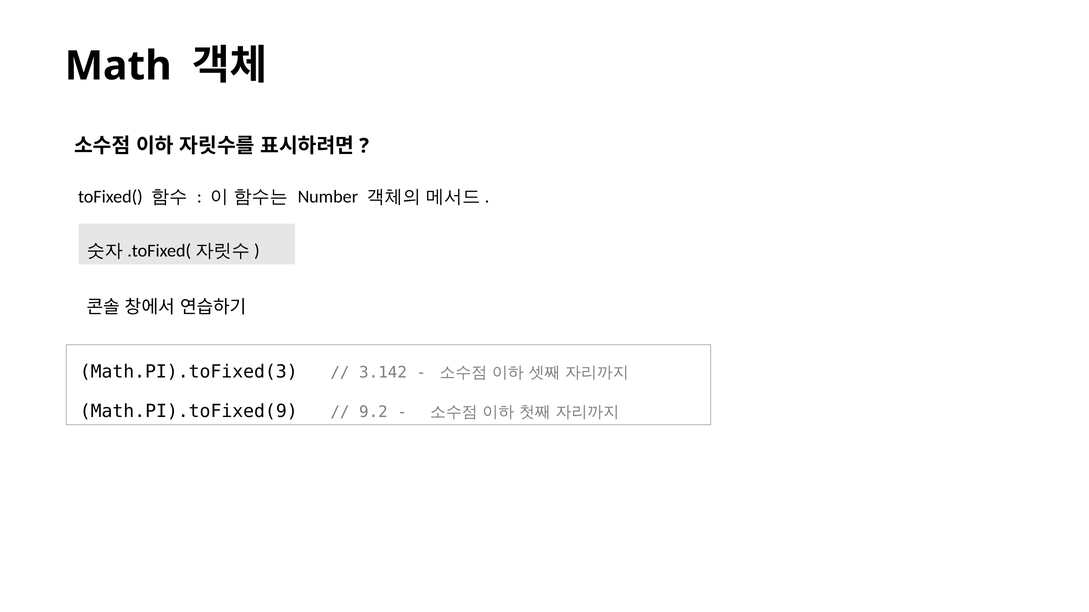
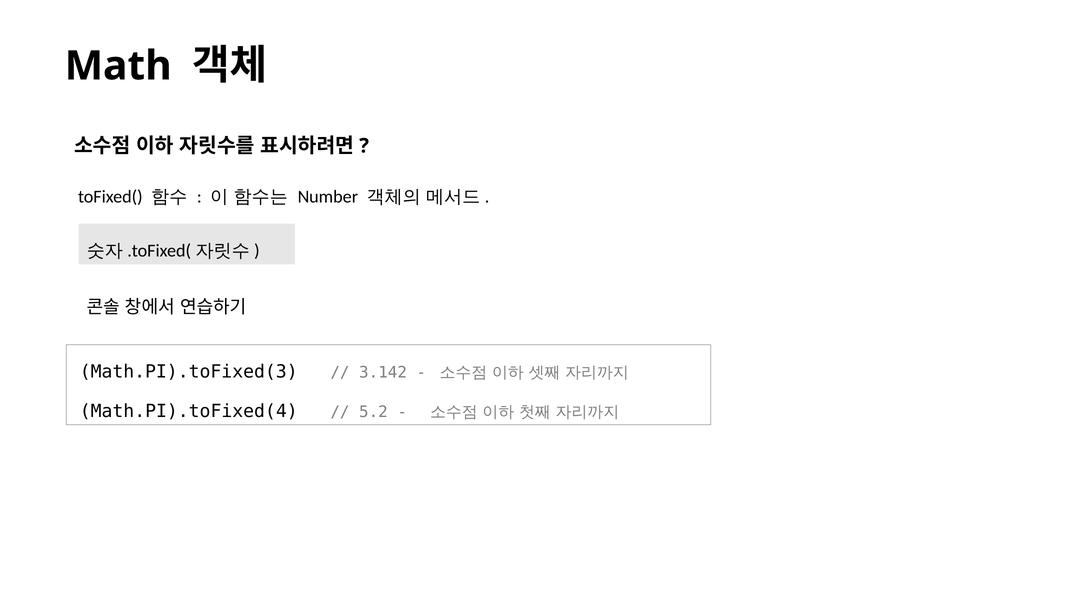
Math.PI).toFixed(9: Math.PI).toFixed(9 -> Math.PI).toFixed(4
9.2: 9.2 -> 5.2
